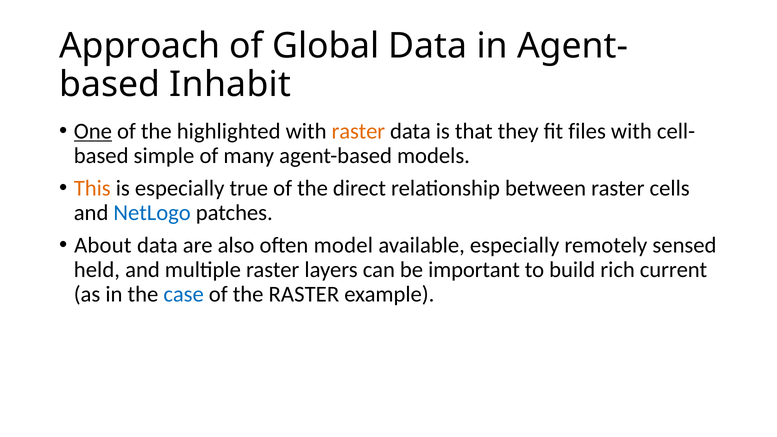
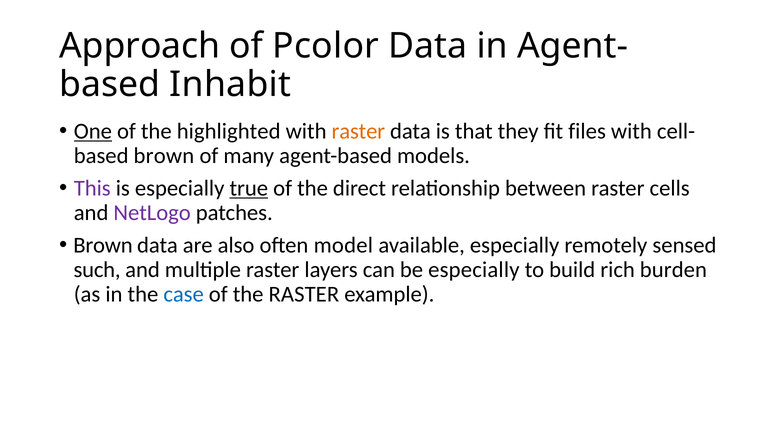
Global: Global -> Pcolor
simple at (164, 156): simple -> brown
This colour: orange -> purple
true underline: none -> present
NetLogo colour: blue -> purple
About at (103, 245): About -> Brown
held: held -> such
be important: important -> especially
current: current -> burden
